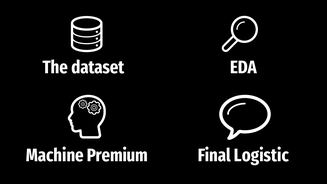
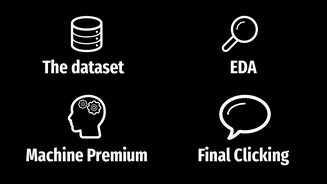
Logistic: Logistic -> Clicking
